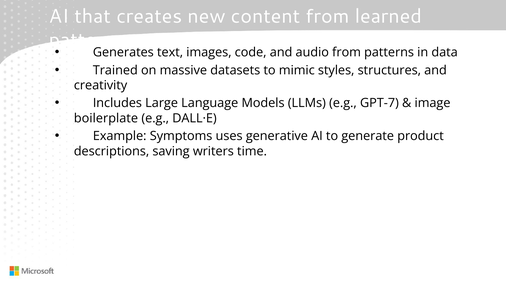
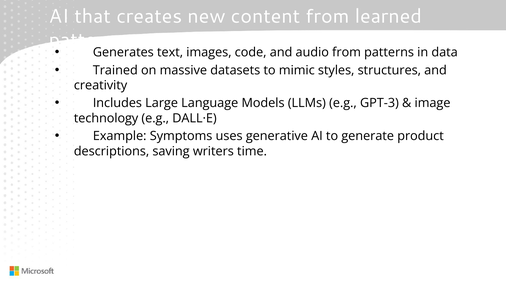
GPT-7: GPT-7 -> GPT-3
boilerplate: boilerplate -> technology
